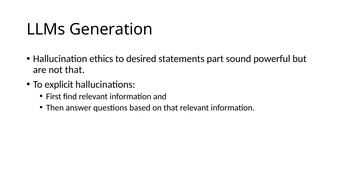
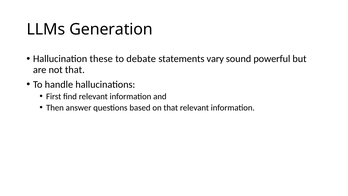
ethics: ethics -> these
desired: desired -> debate
part: part -> vary
explicit: explicit -> handle
